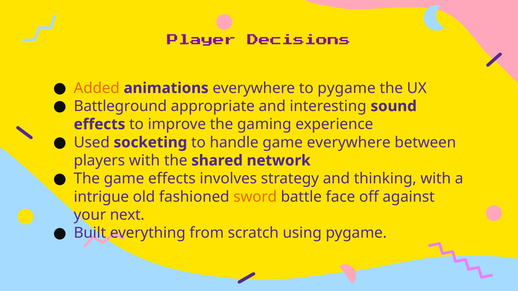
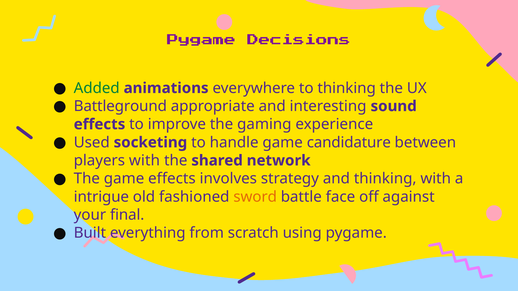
Player at (202, 42): Player -> Pygame
Added colour: orange -> green
to pygame: pygame -> thinking
game everywhere: everywhere -> candidature
next: next -> final
